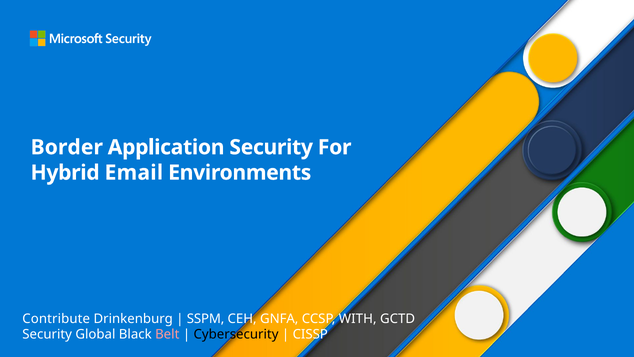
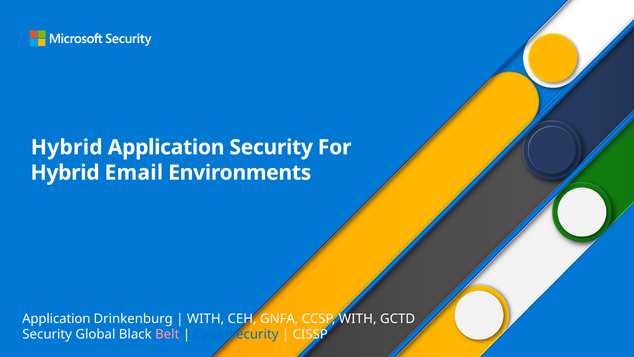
Border at (67, 147): Border -> Hybrid
Contribute at (56, 318): Contribute -> Application
SSPM at (206, 318): SSPM -> WITH
Cybersecurity colour: black -> blue
